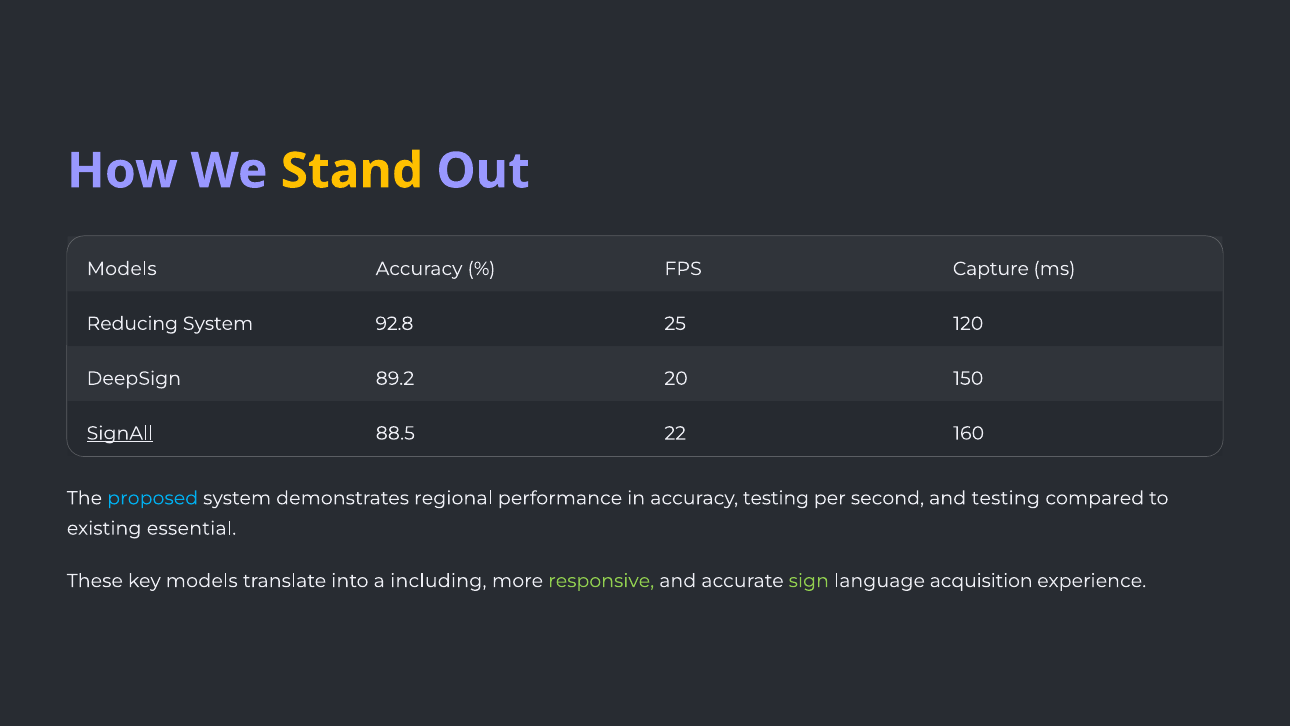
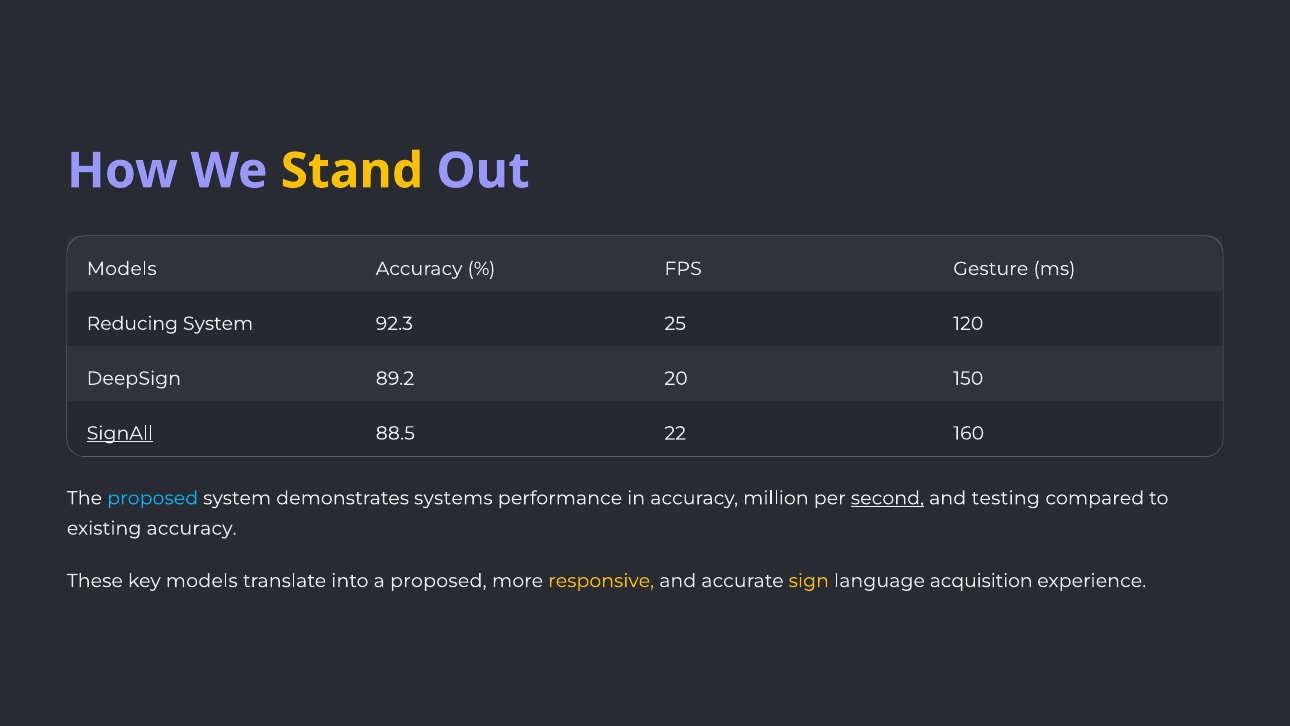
Capture: Capture -> Gesture
92.8: 92.8 -> 92.3
regional: regional -> systems
accuracy testing: testing -> million
second underline: none -> present
existing essential: essential -> accuracy
a including: including -> proposed
responsive colour: light green -> yellow
sign colour: light green -> yellow
